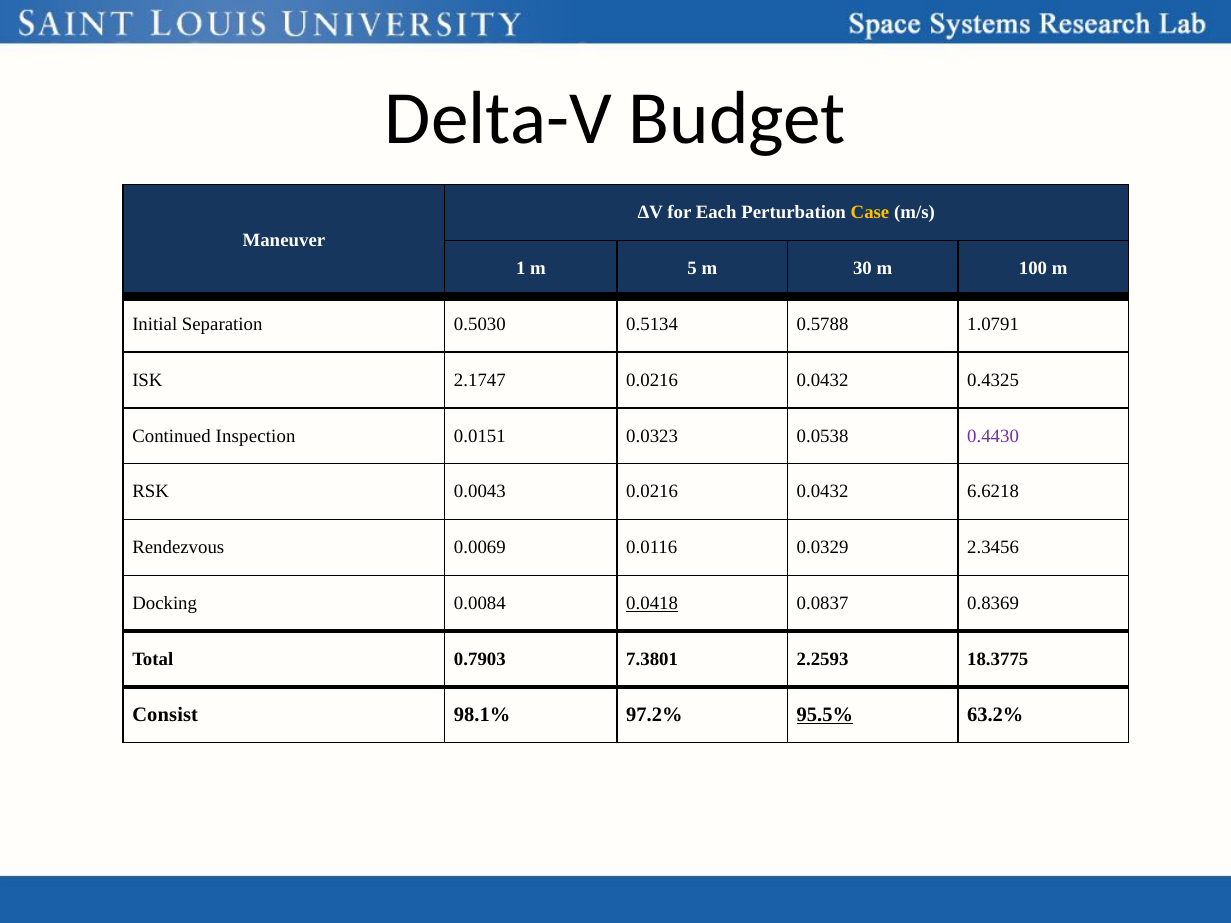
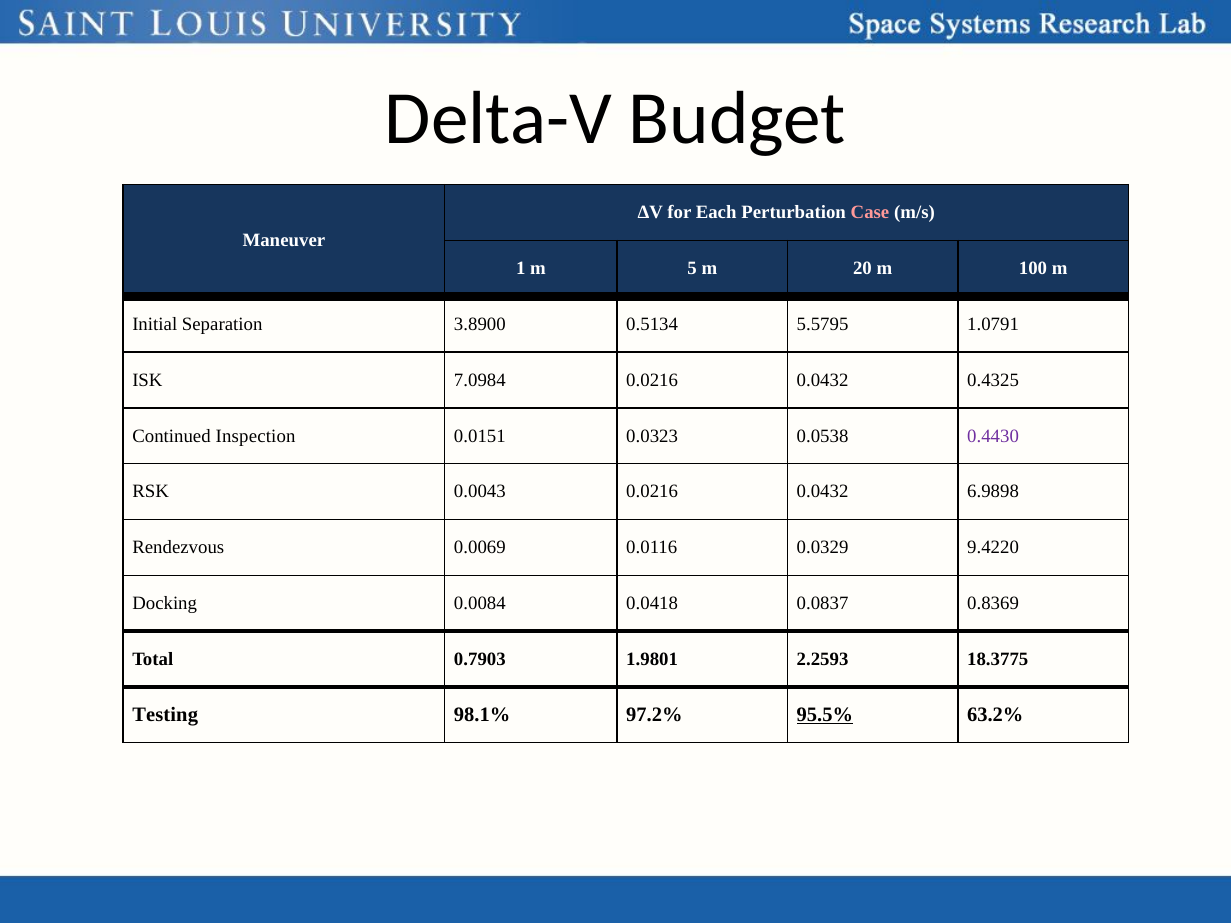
Case colour: yellow -> pink
30: 30 -> 20
0.5030: 0.5030 -> 3.8900
0.5788: 0.5788 -> 5.5795
2.1747: 2.1747 -> 7.0984
6.6218: 6.6218 -> 6.9898
2.3456: 2.3456 -> 9.4220
0.0418 underline: present -> none
7.3801: 7.3801 -> 1.9801
Consist: Consist -> Testing
